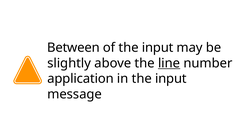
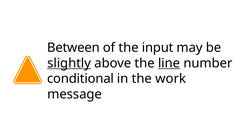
slightly underline: none -> present
application: application -> conditional
in the input: input -> work
